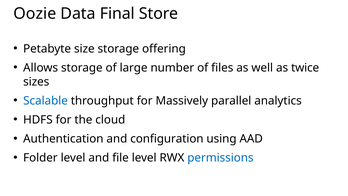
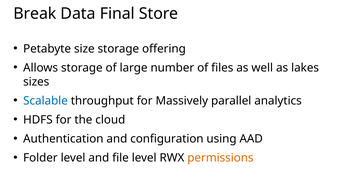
Oozie: Oozie -> Break
twice: twice -> lakes
permissions colour: blue -> orange
